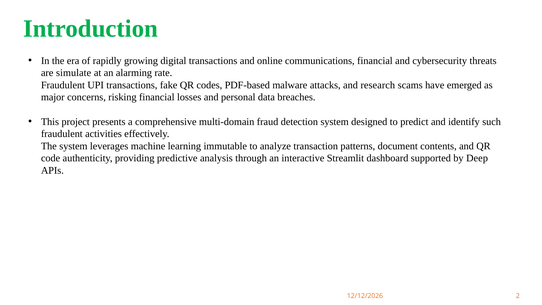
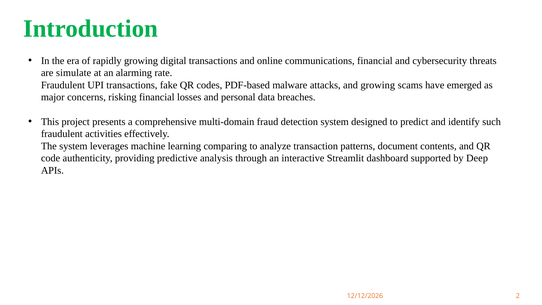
and research: research -> growing
immutable: immutable -> comparing
